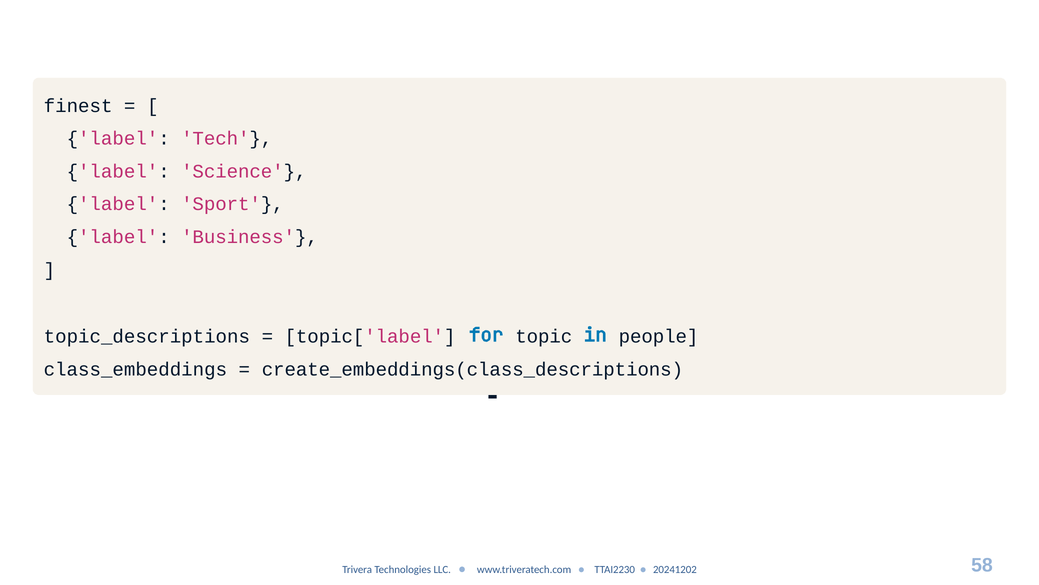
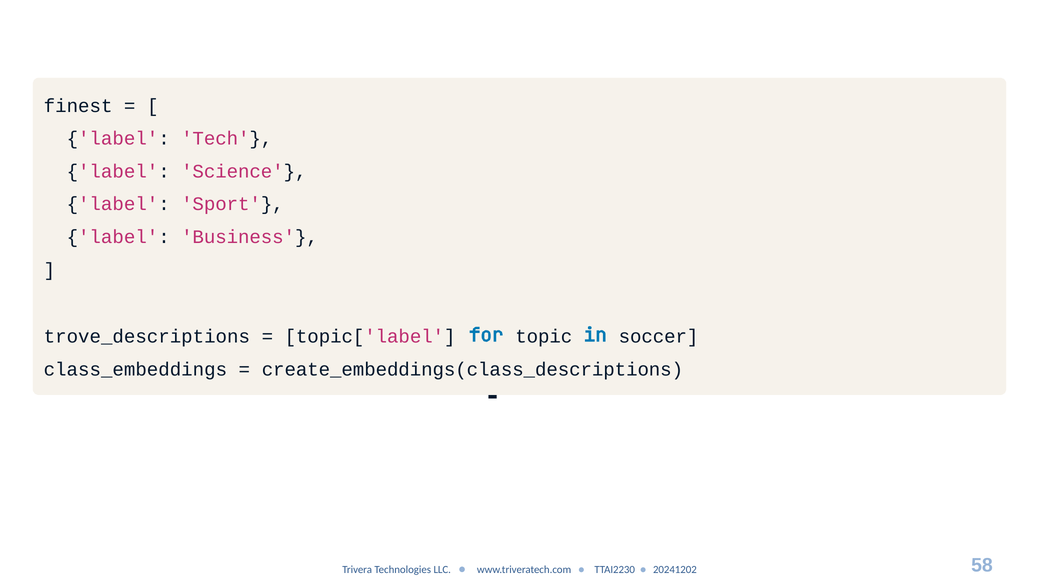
topic_descriptions: topic_descriptions -> trove_descriptions
people: people -> soccer
